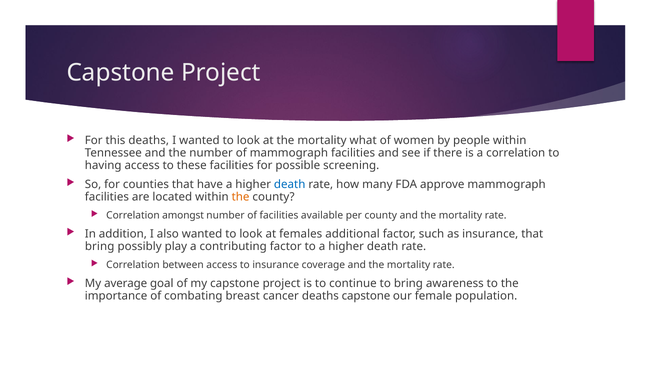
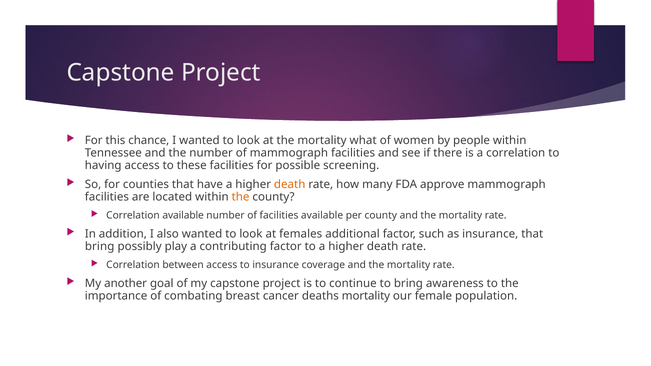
this deaths: deaths -> chance
death at (290, 185) colour: blue -> orange
Correlation amongst: amongst -> available
average: average -> another
deaths capstone: capstone -> mortality
